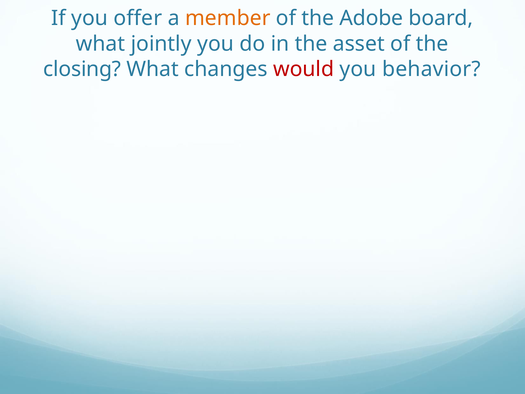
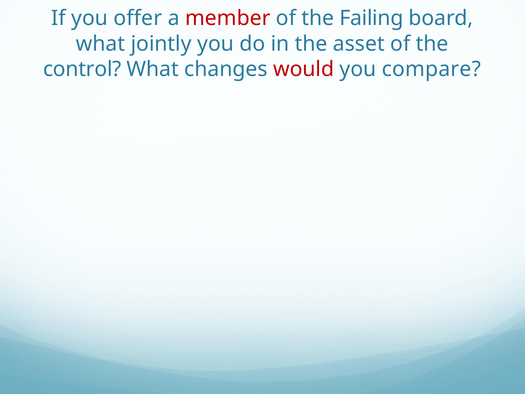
member colour: orange -> red
Adobe: Adobe -> Failing
closing: closing -> control
behavior: behavior -> compare
